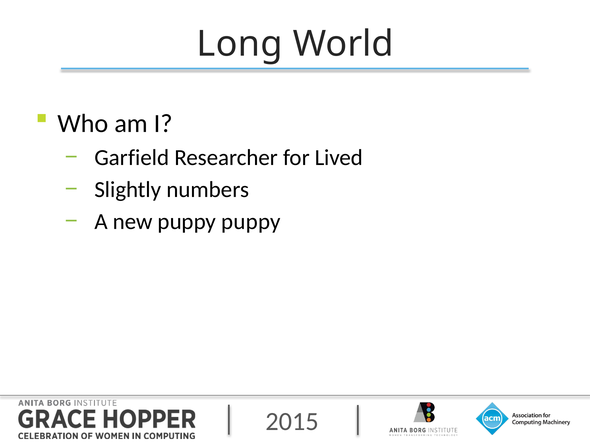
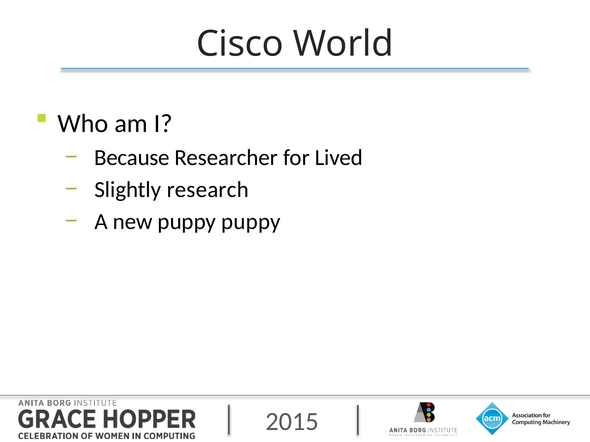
Long: Long -> Cisco
Garfield: Garfield -> Because
numbers: numbers -> research
